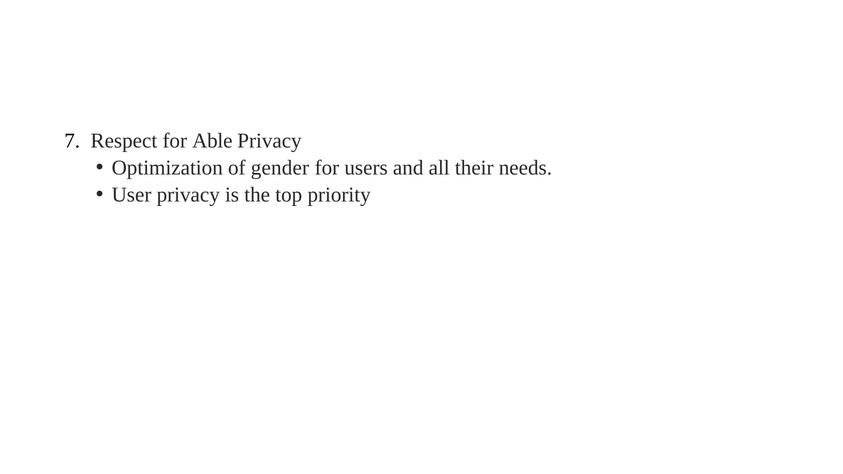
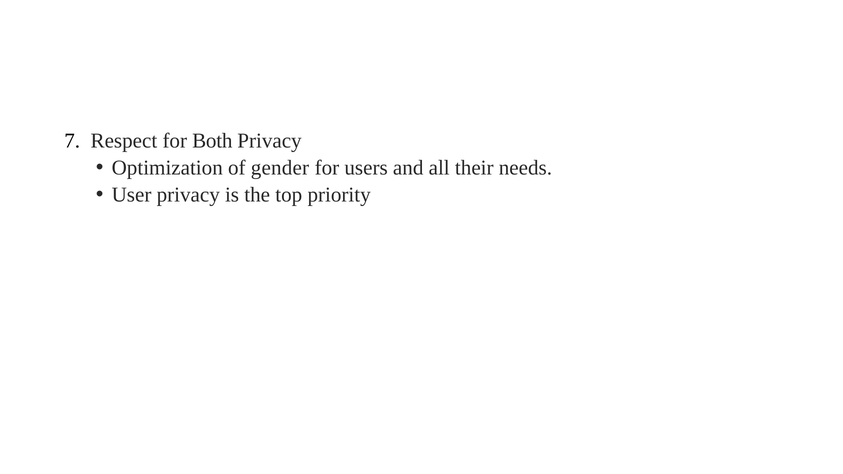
Able: Able -> Both
